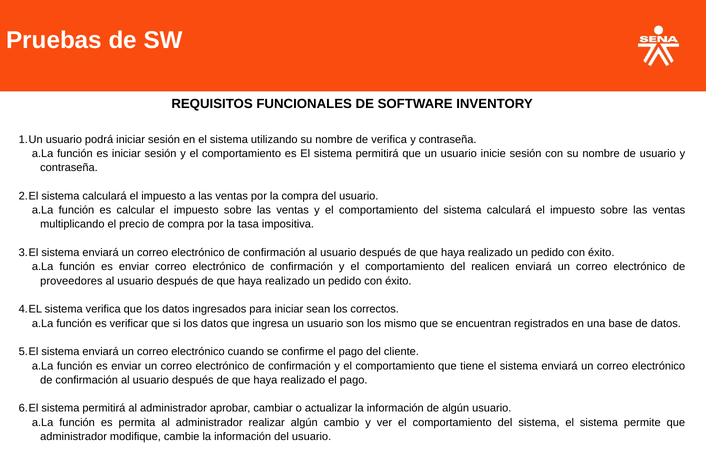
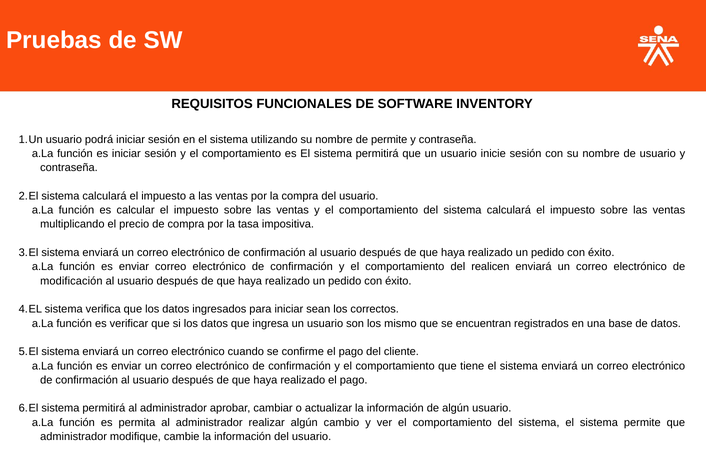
de verifica: verifica -> permite
proveedores: proveedores -> modificación
